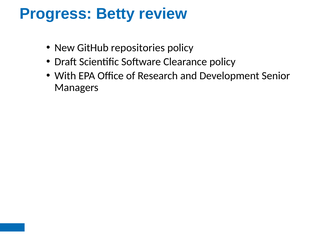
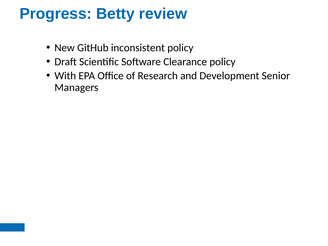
repositories: repositories -> inconsistent
